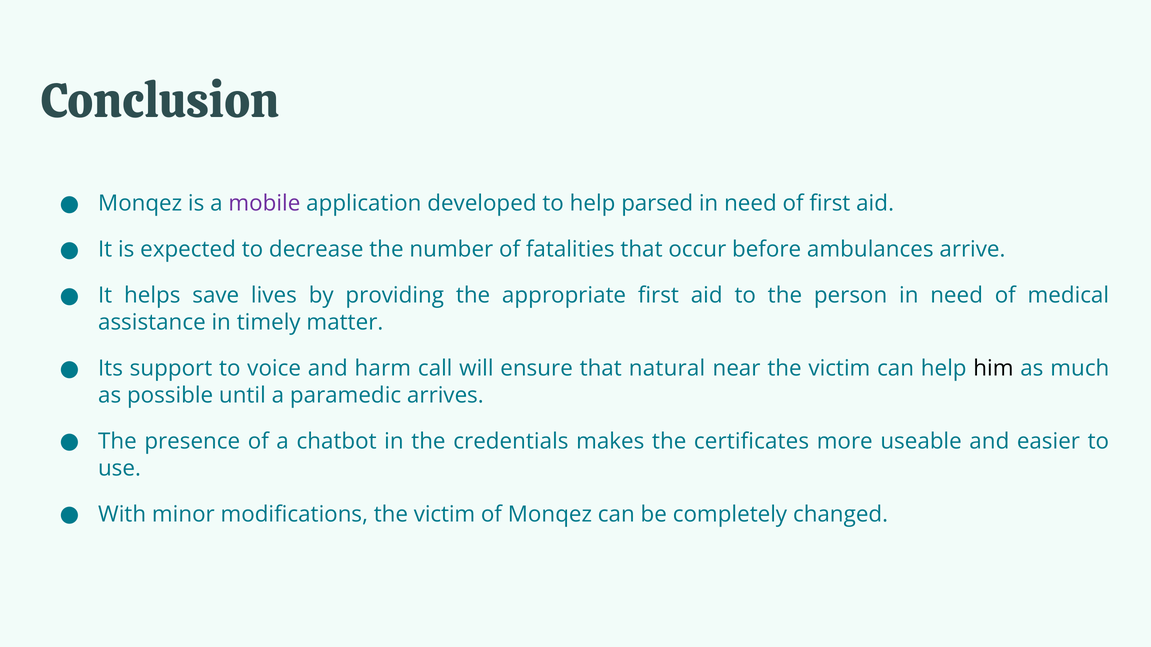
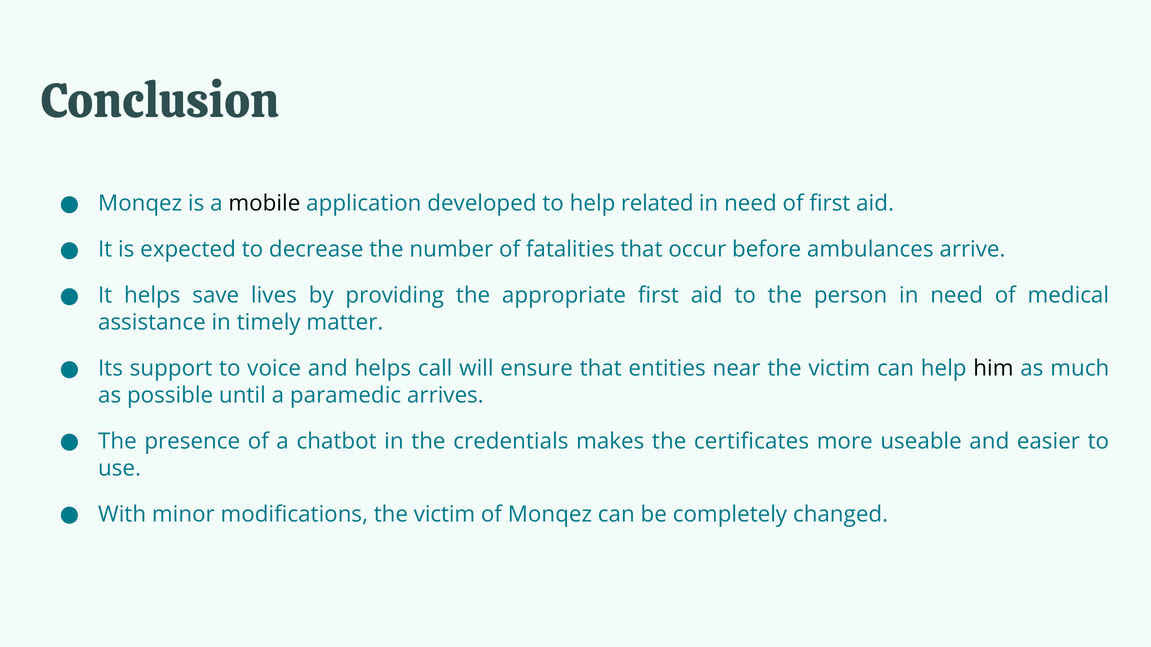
mobile colour: purple -> black
parsed: parsed -> related
and harm: harm -> helps
natural: natural -> entities
